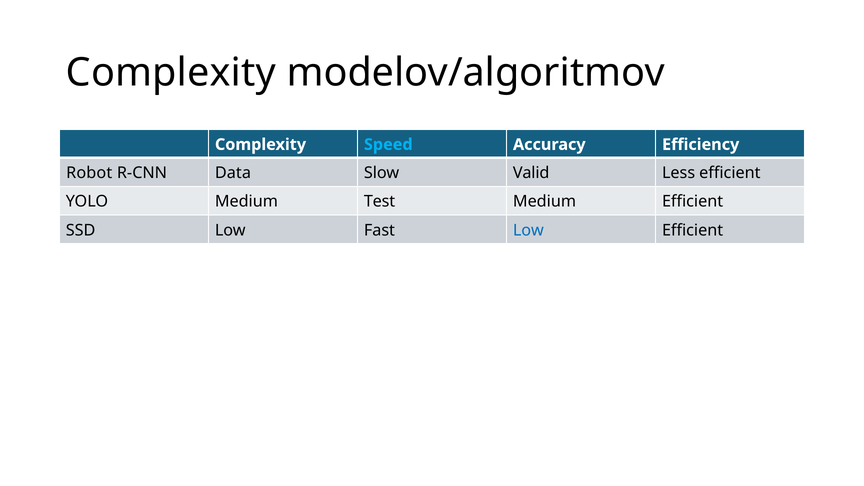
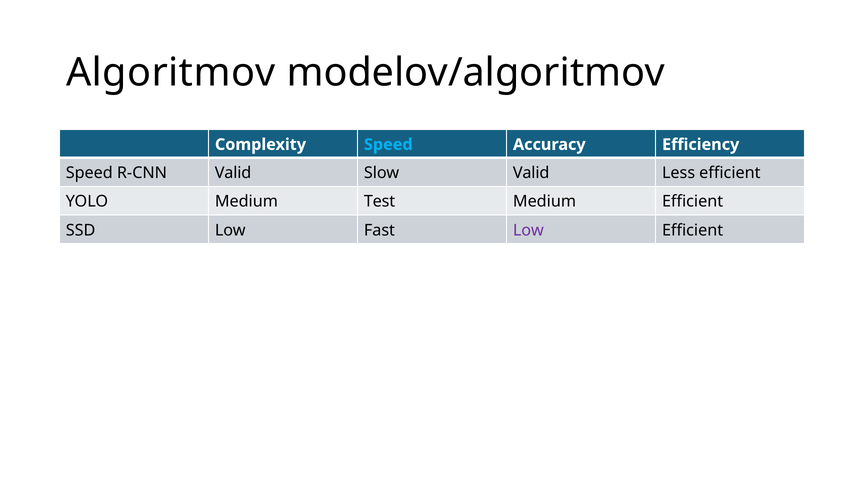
Complexity at (171, 73): Complexity -> Algoritmov
Robot at (89, 173): Robot -> Speed
R-CNN Data: Data -> Valid
Low at (528, 230) colour: blue -> purple
